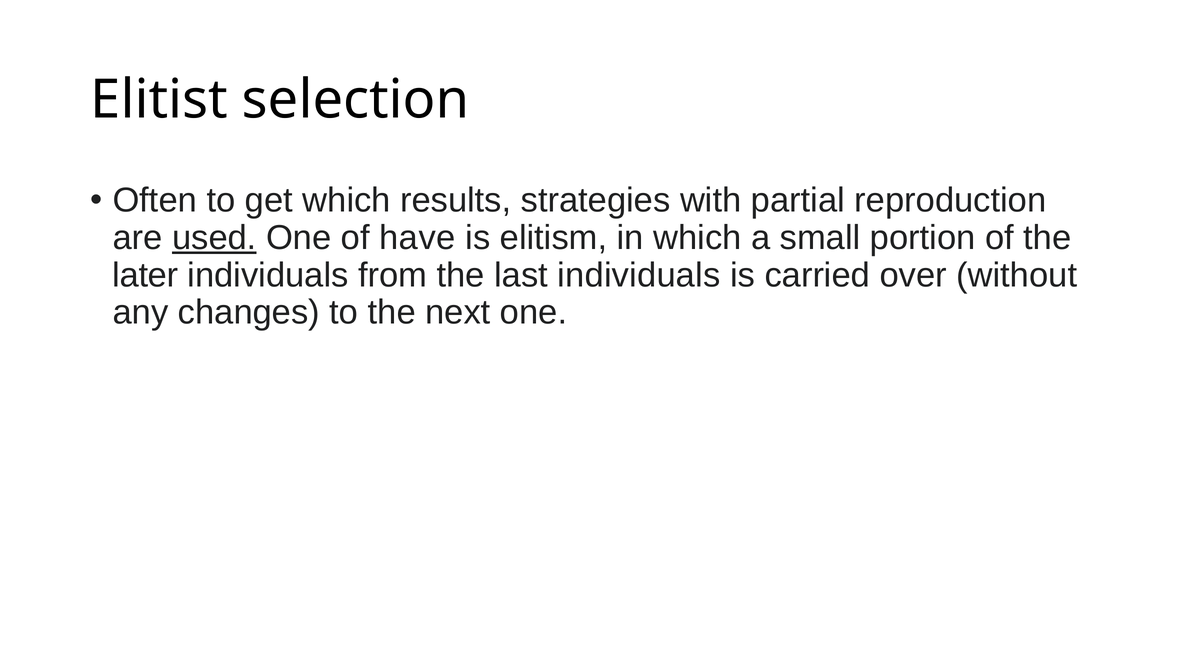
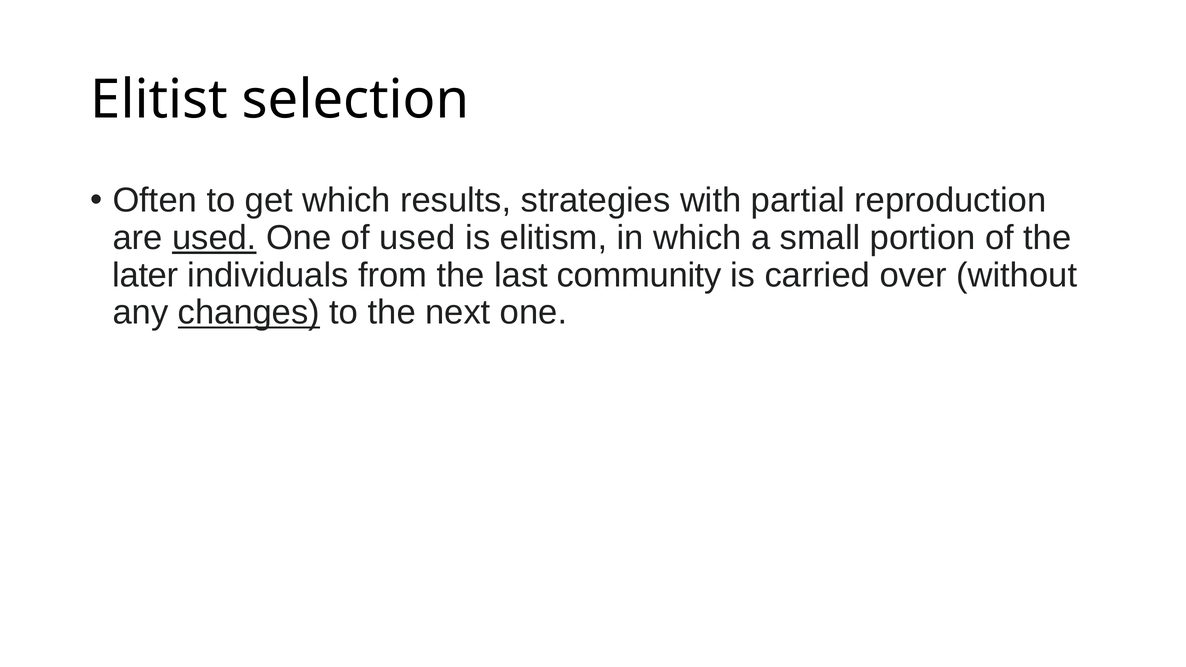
of have: have -> used
last individuals: individuals -> community
changes underline: none -> present
